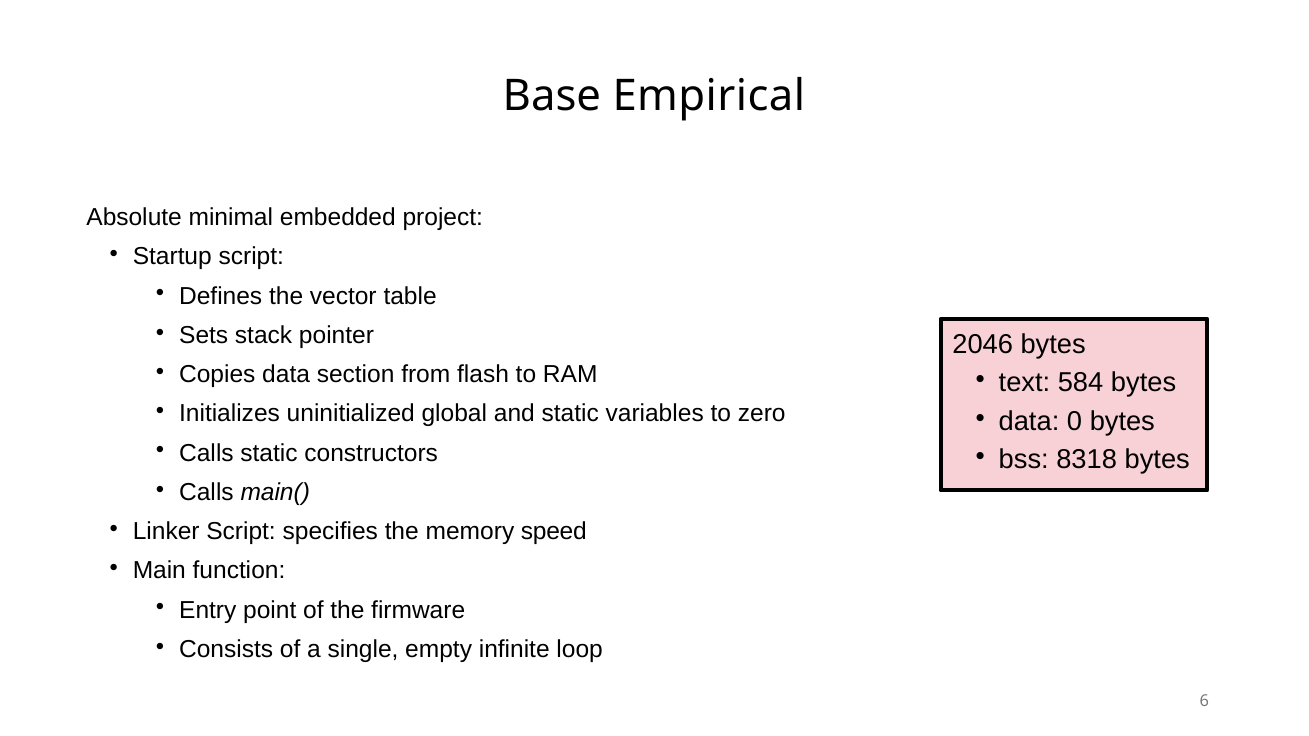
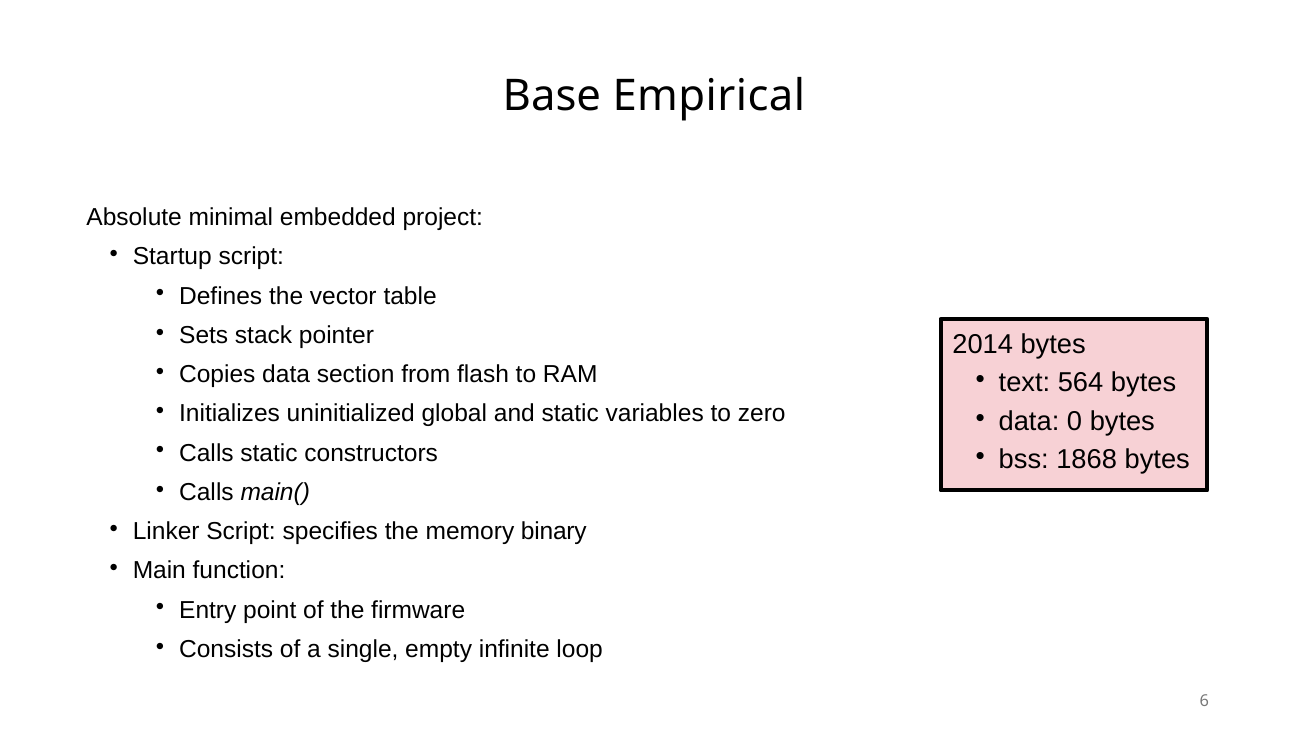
2046: 2046 -> 2014
584: 584 -> 564
8318: 8318 -> 1868
speed: speed -> binary
